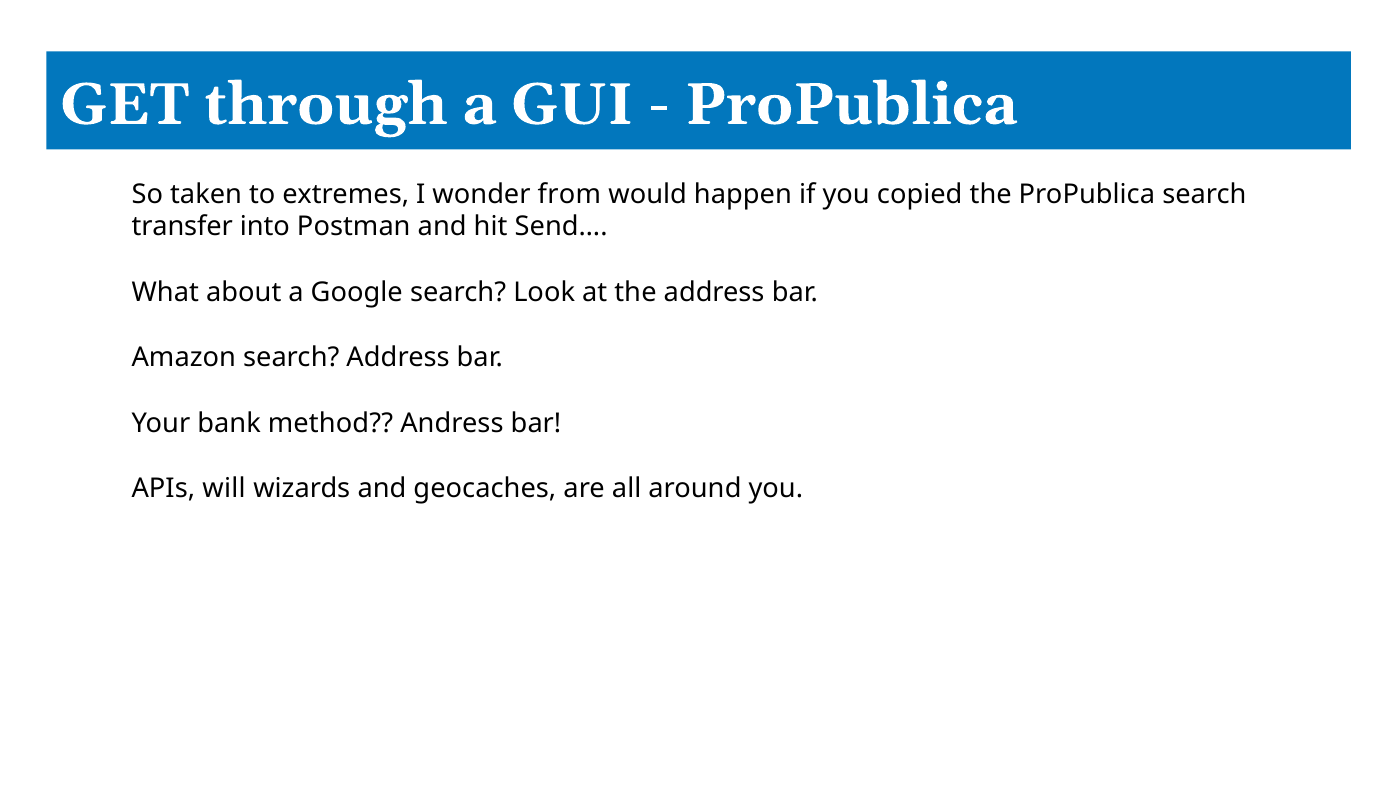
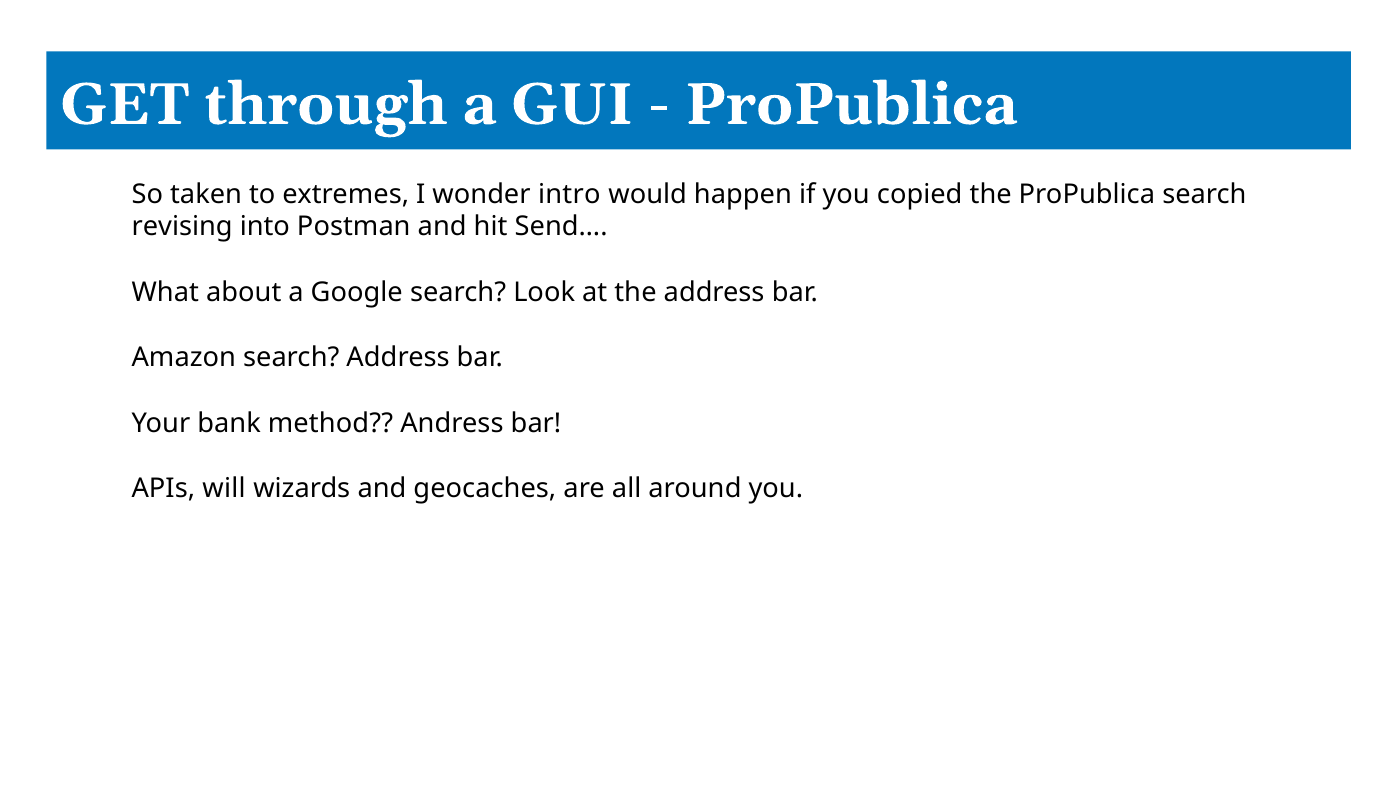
from: from -> intro
transfer: transfer -> revising
